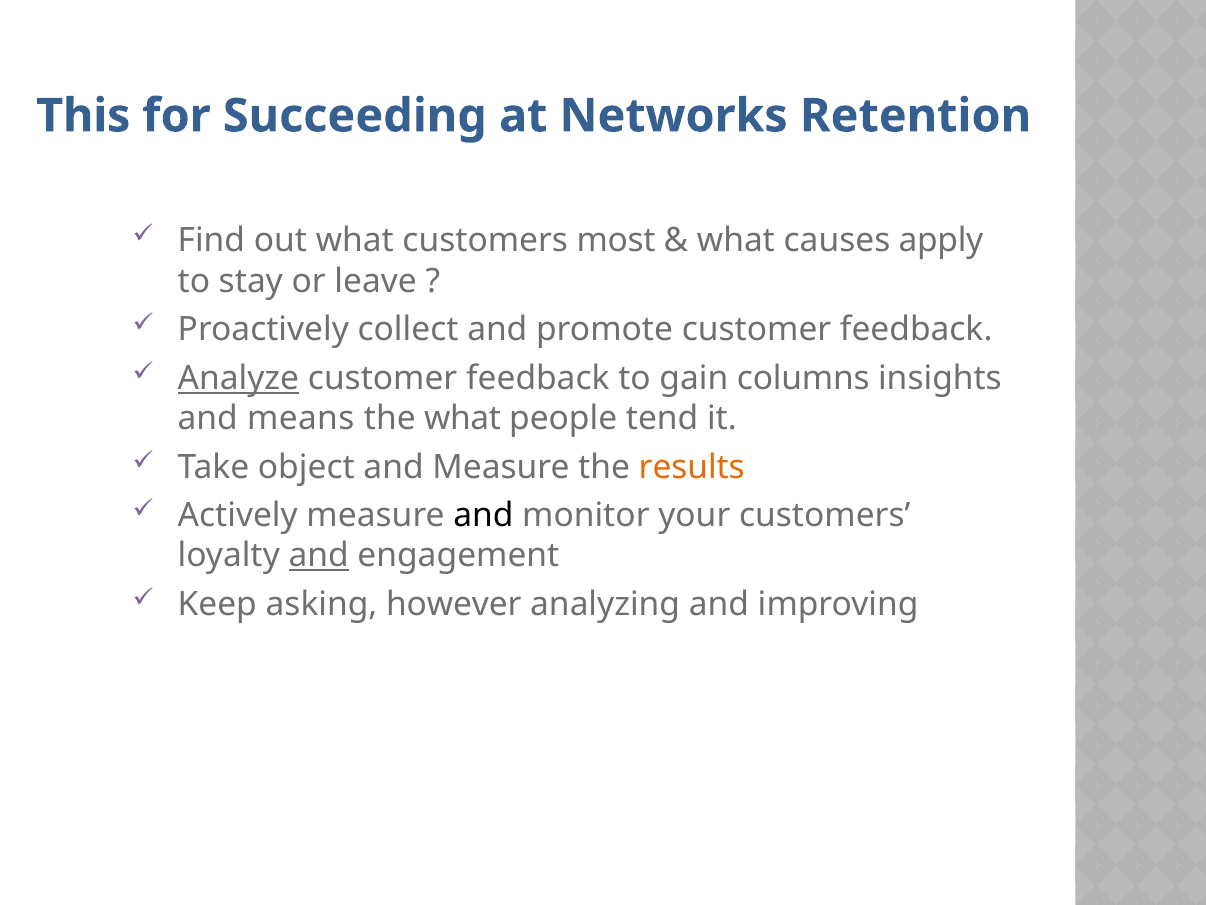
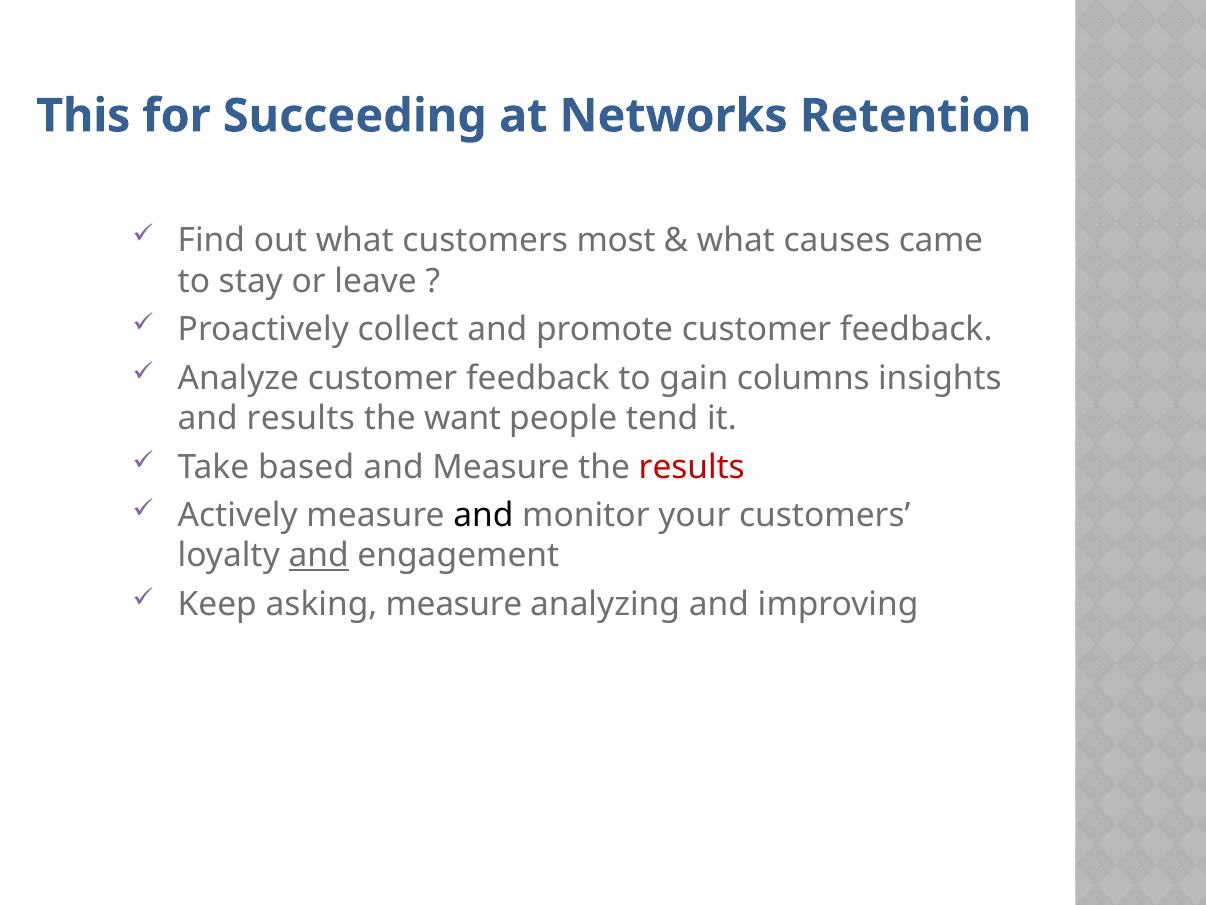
apply: apply -> came
Analyze underline: present -> none
and means: means -> results
the what: what -> want
object: object -> based
results at (692, 467) colour: orange -> red
asking however: however -> measure
